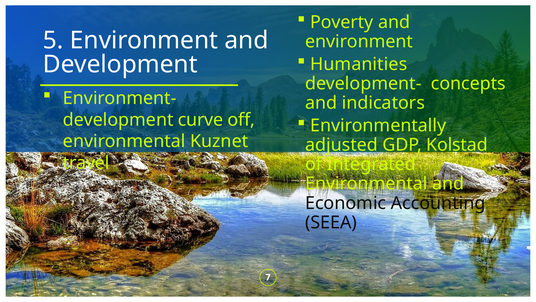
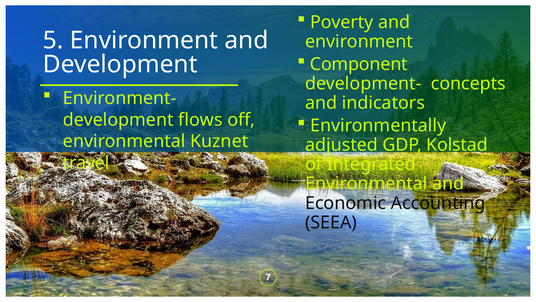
Humanities: Humanities -> Component
curve: curve -> flows
